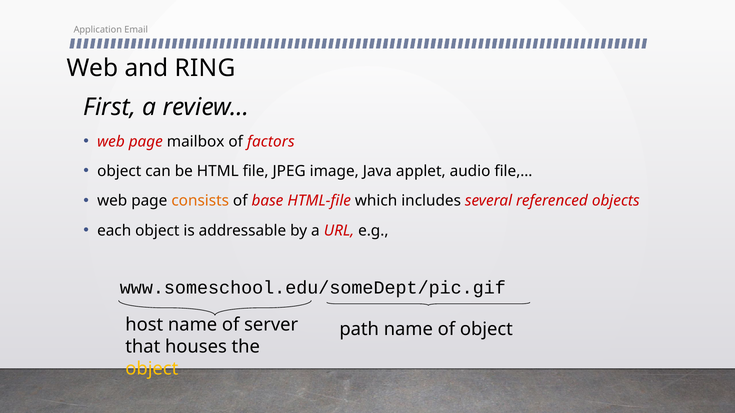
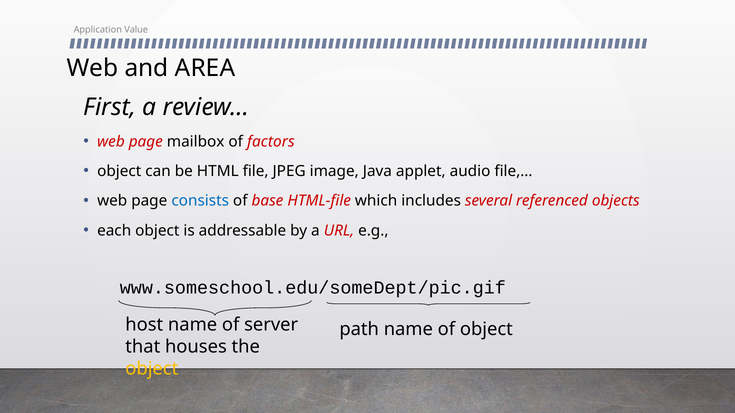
Email: Email -> Value
RING: RING -> AREA
consists colour: orange -> blue
